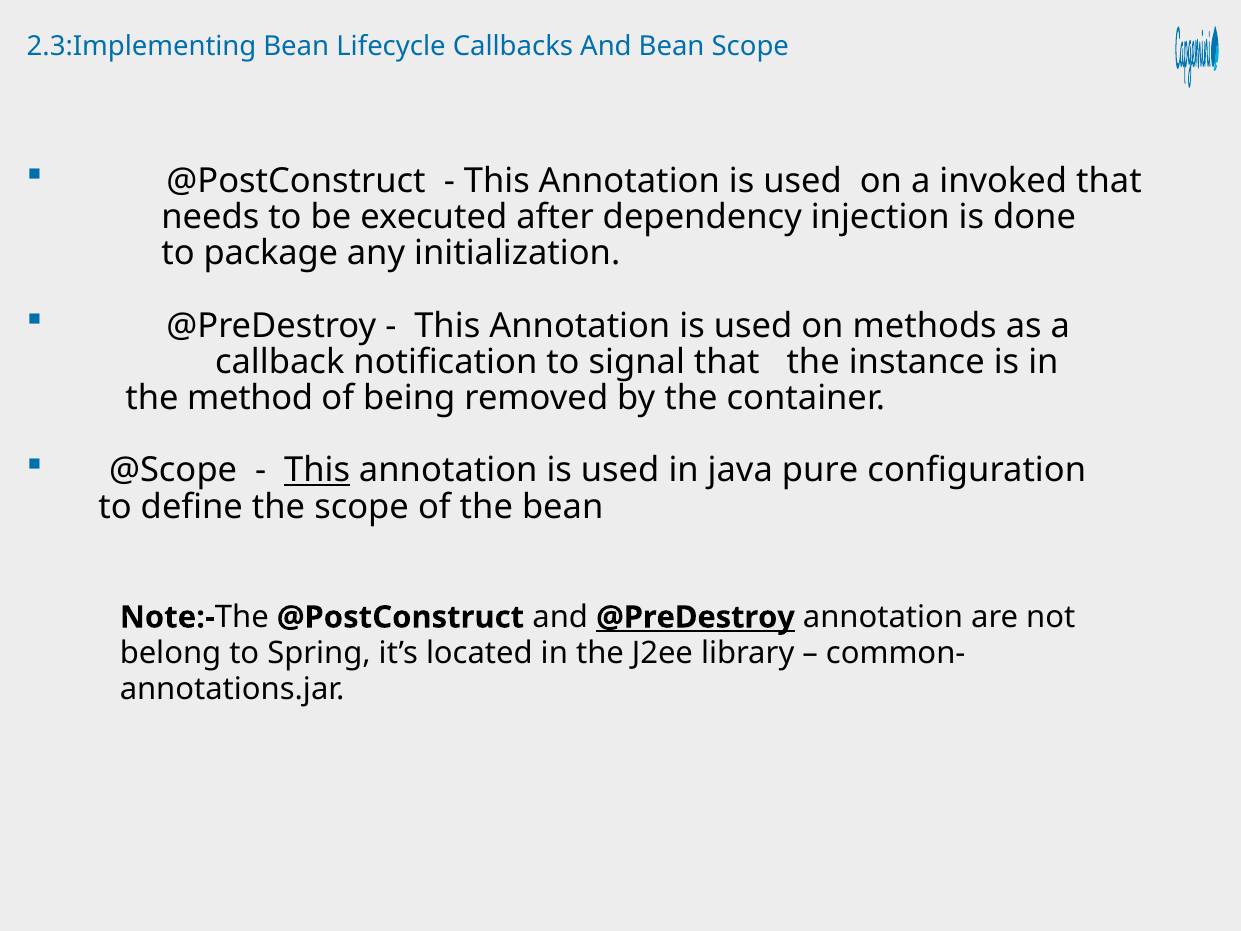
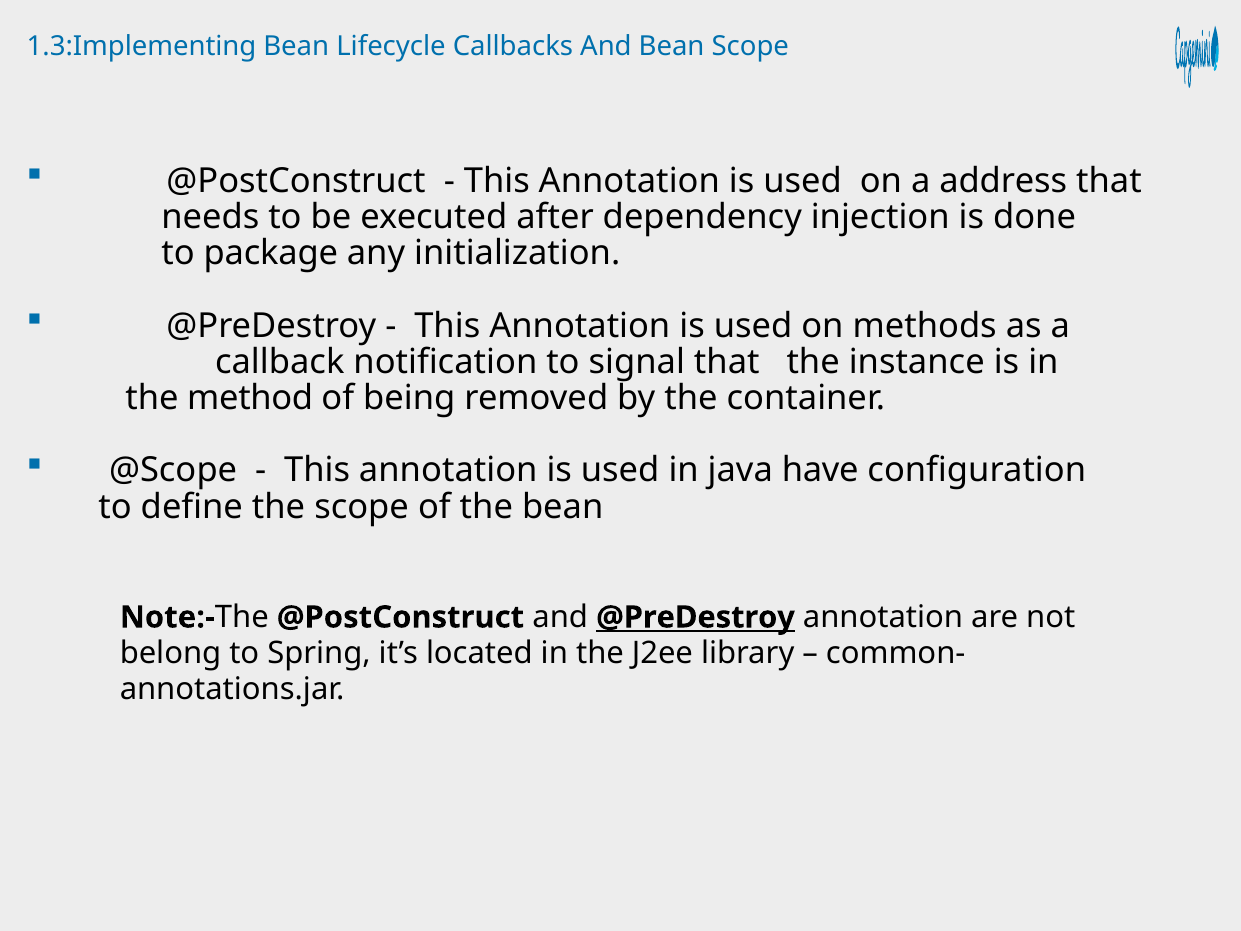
2.3:Implementing: 2.3:Implementing -> 1.3:Implementing
invoked: invoked -> address
This at (317, 470) underline: present -> none
pure: pure -> have
